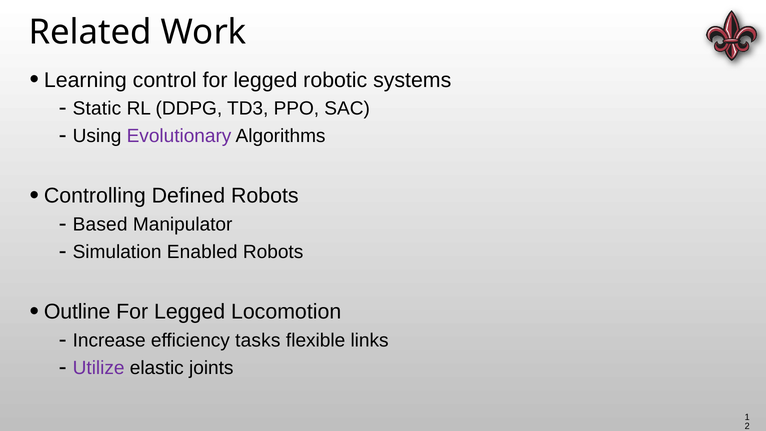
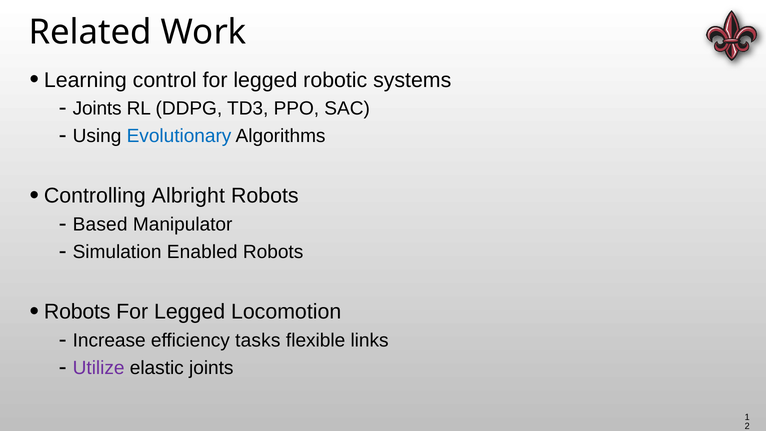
Static at (97, 108): Static -> Joints
Evolutionary colour: purple -> blue
Defined: Defined -> Albright
Outline at (77, 312): Outline -> Robots
